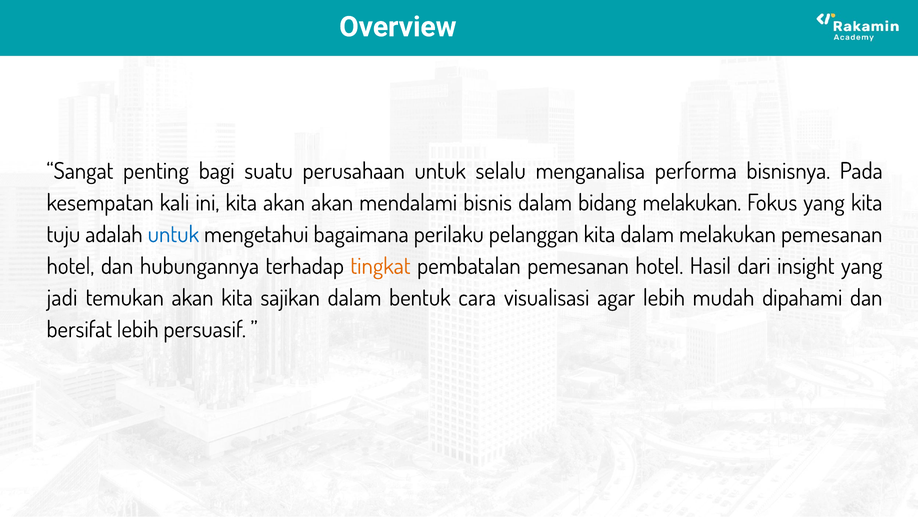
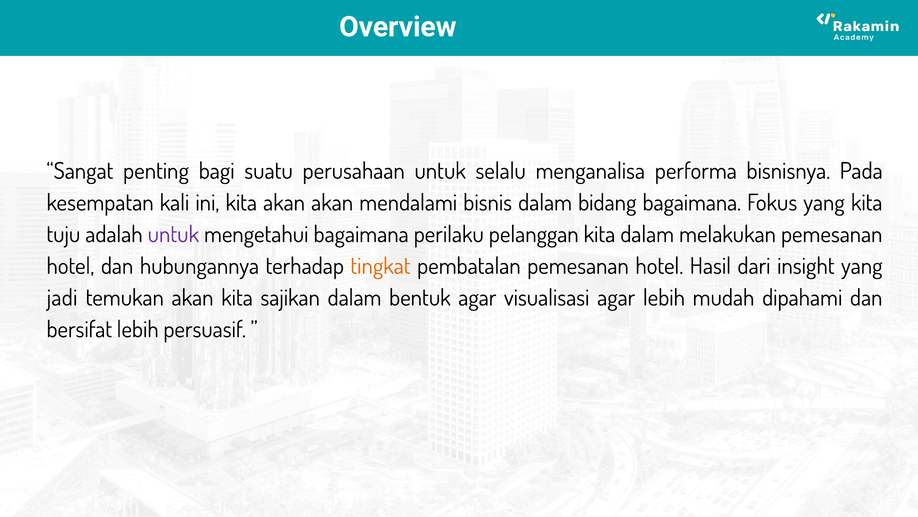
bidang melakukan: melakukan -> bagaimana
untuk at (173, 234) colour: blue -> purple
bentuk cara: cara -> agar
